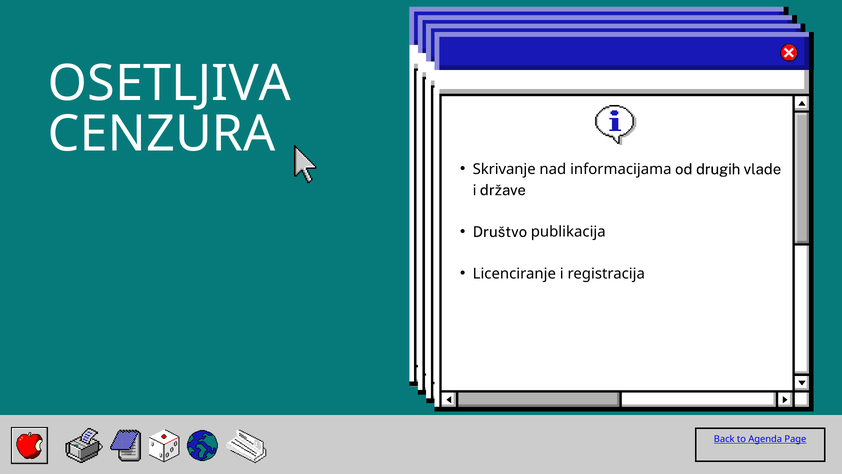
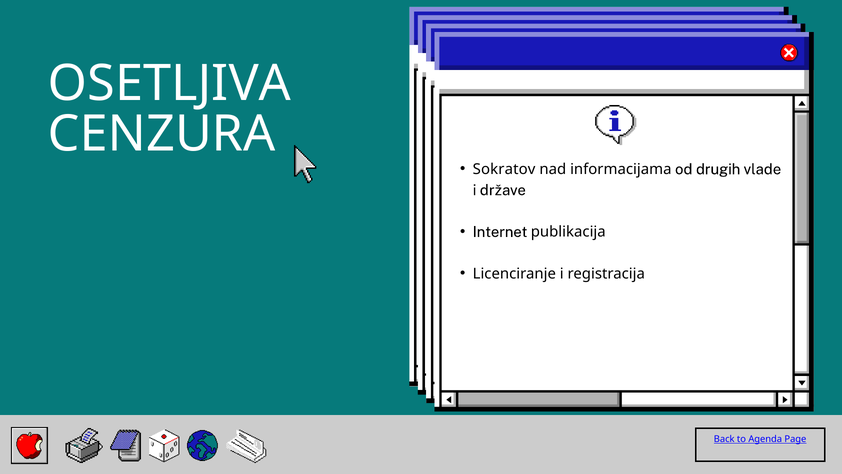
Skrivanje: Skrivanje -> Sokratov
Društvo: Društvo -> Internet
